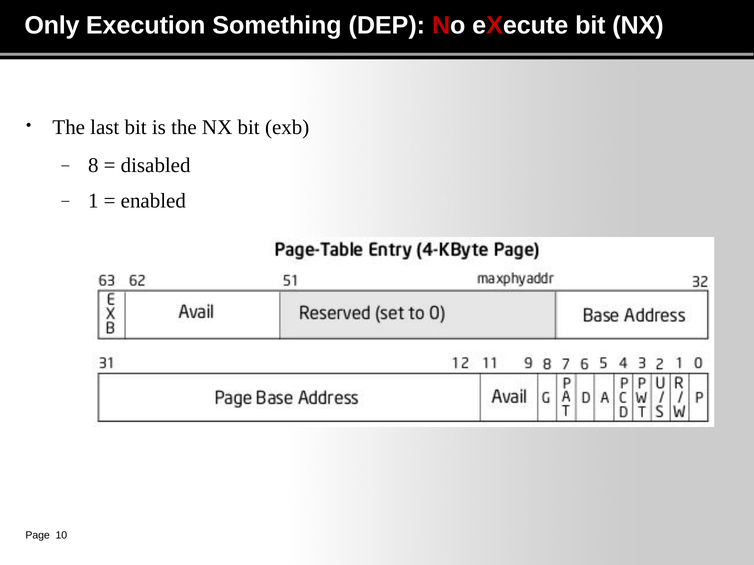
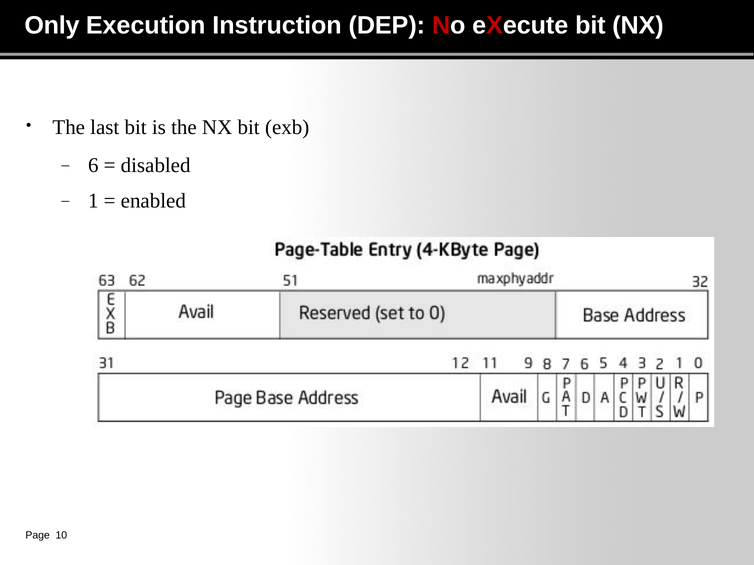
Something: Something -> Instruction
8: 8 -> 6
